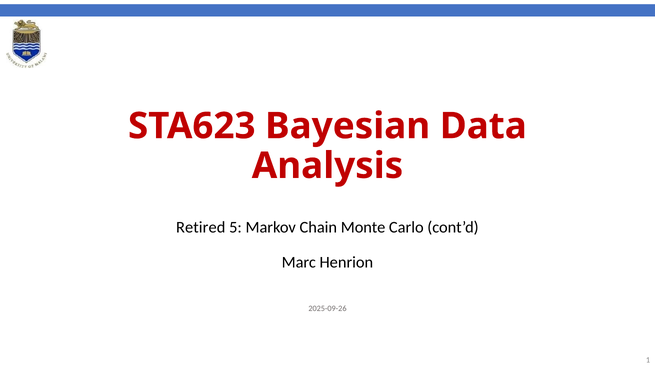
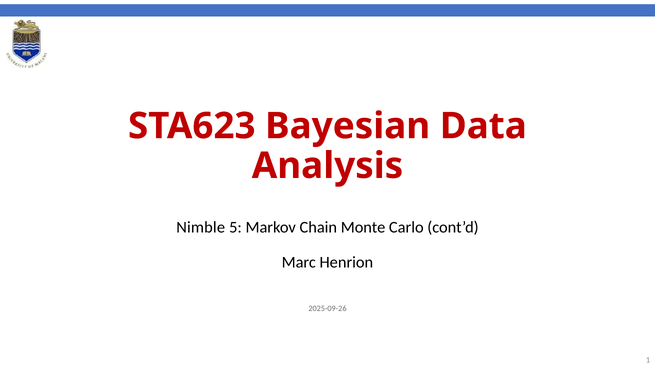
Retired: Retired -> Nimble
